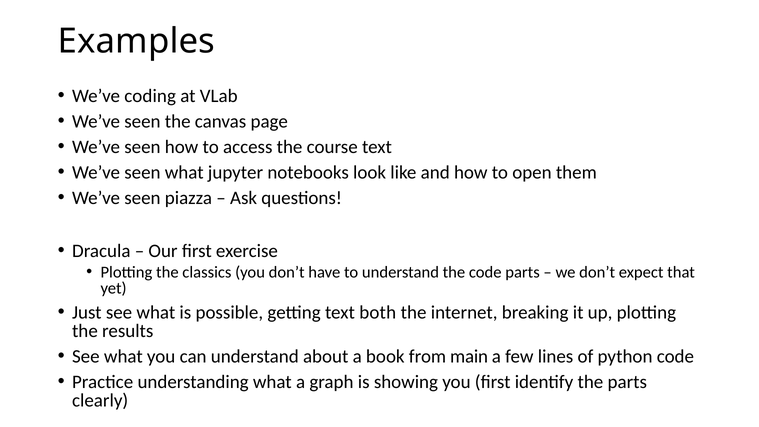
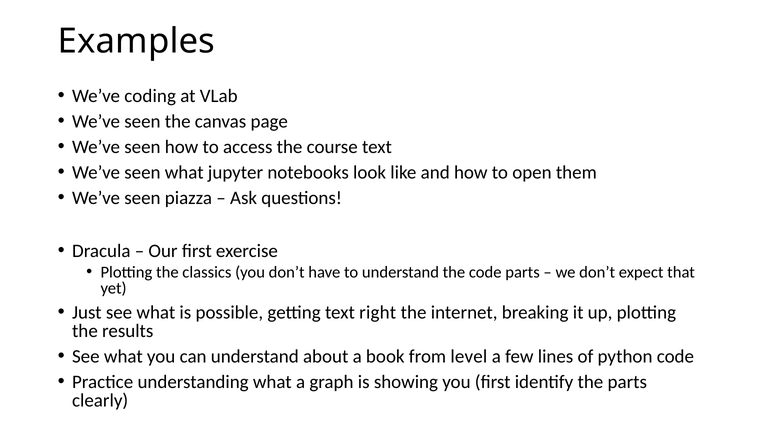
both: both -> right
main: main -> level
